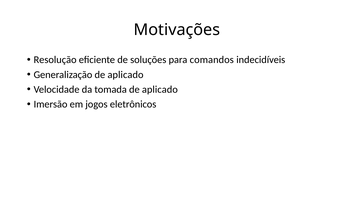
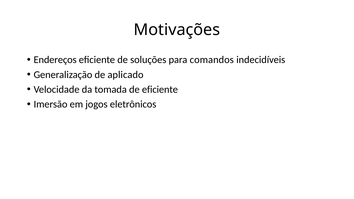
Resolução: Resolução -> Endereços
tomada de aplicado: aplicado -> eficiente
